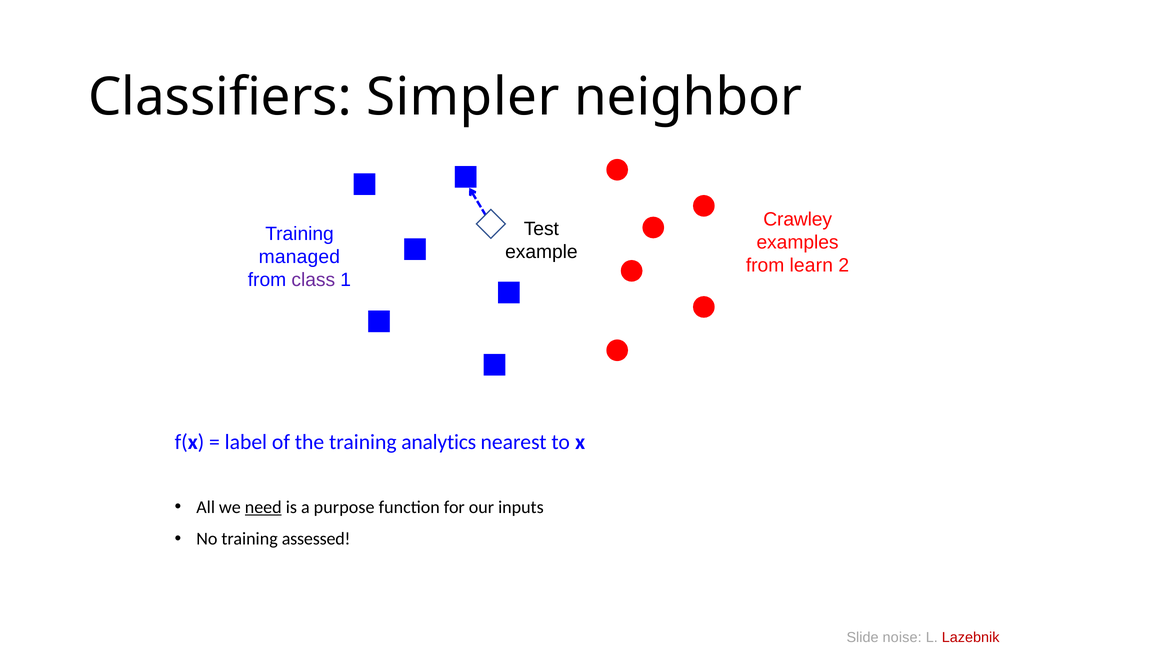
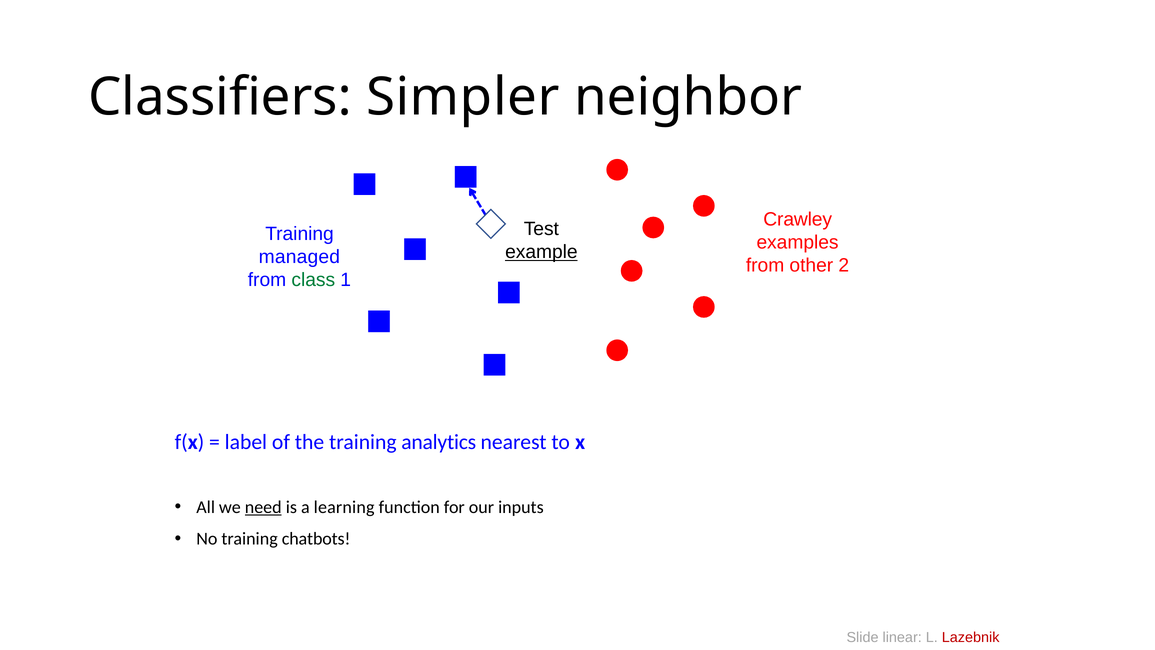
example underline: none -> present
learn: learn -> other
class colour: purple -> green
purpose: purpose -> learning
assessed: assessed -> chatbots
noise: noise -> linear
